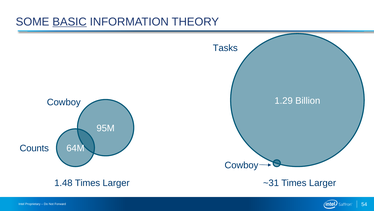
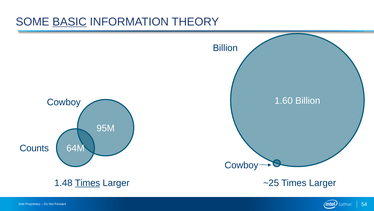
Tasks at (225, 48): Tasks -> Billion
1.29: 1.29 -> 1.60
Times at (87, 182) underline: none -> present
~31: ~31 -> ~25
